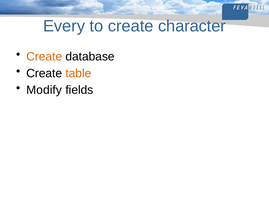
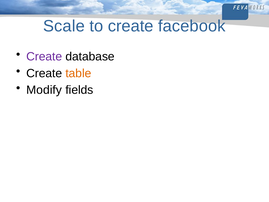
Every: Every -> Scale
character: character -> facebook
Create at (44, 56) colour: orange -> purple
